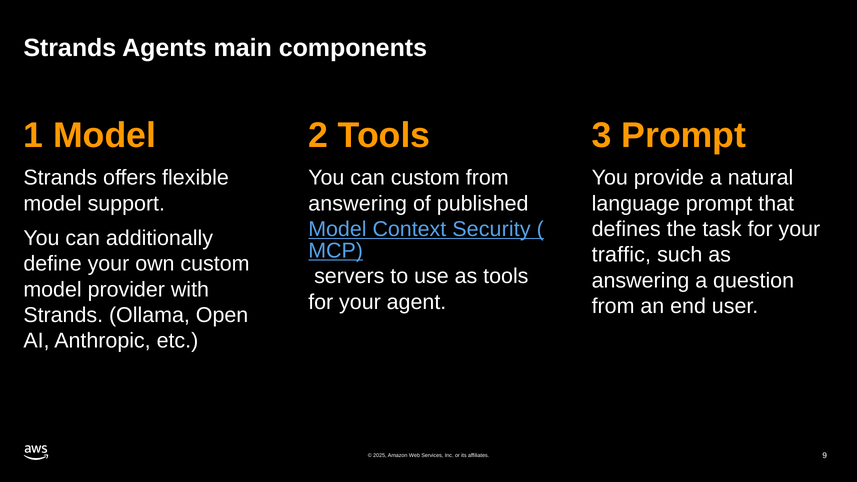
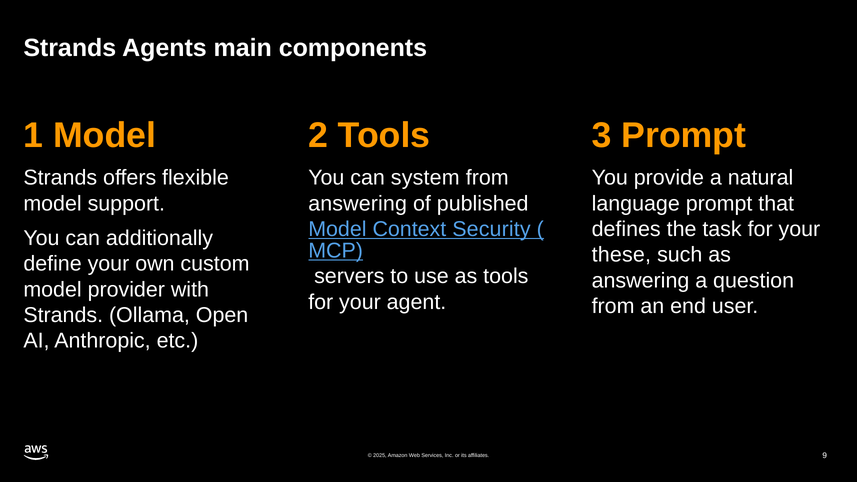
can custom: custom -> system
traffic: traffic -> these
